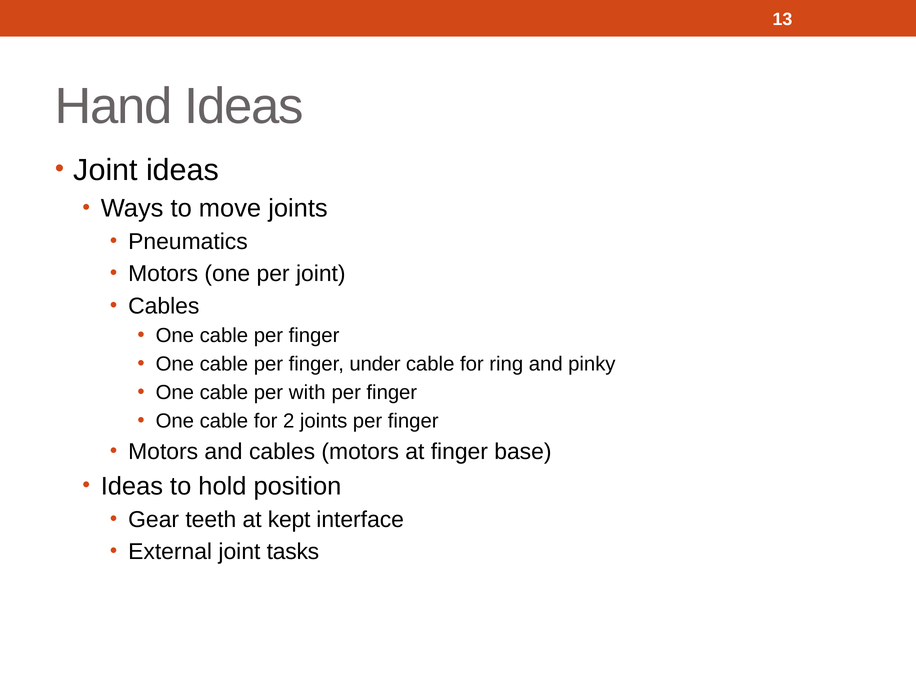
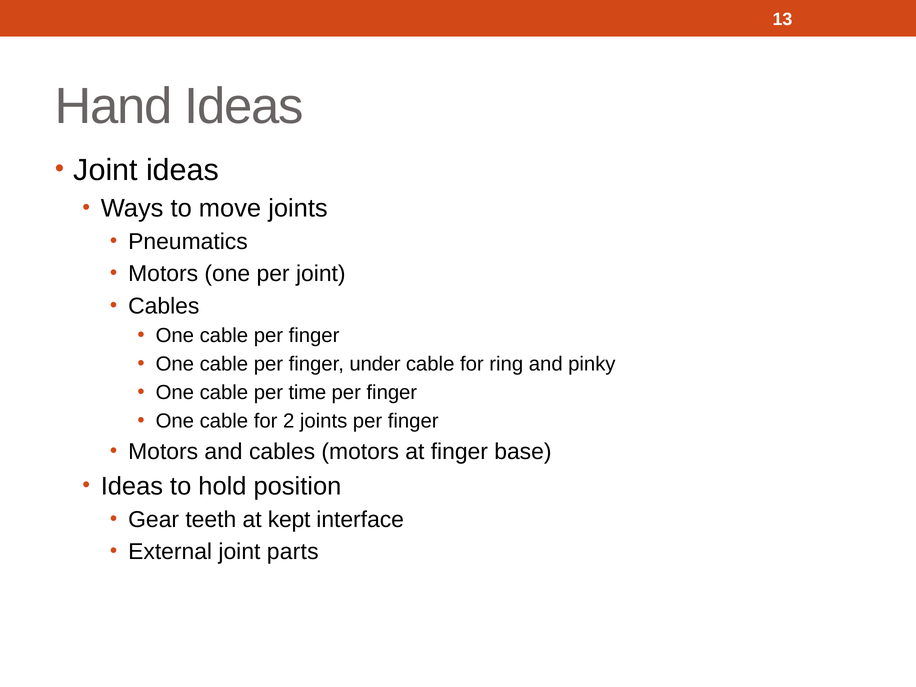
with: with -> time
tasks: tasks -> parts
